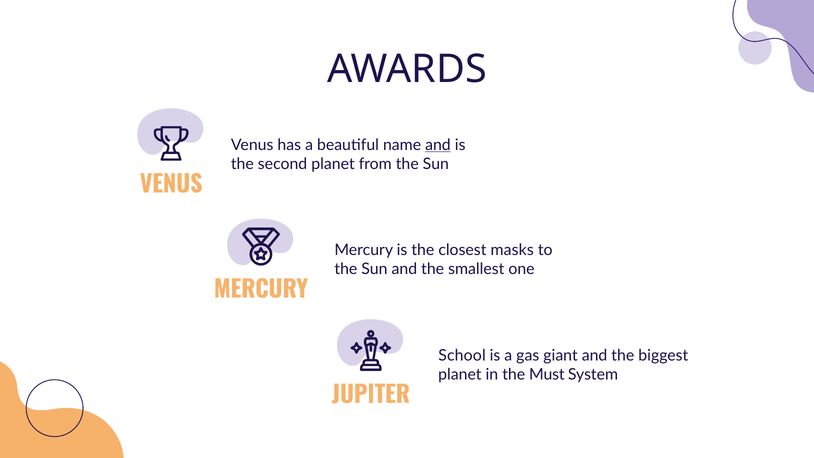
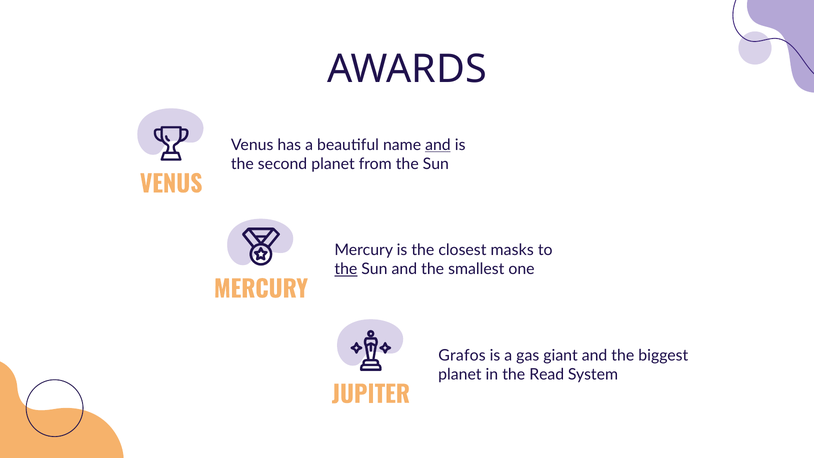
the at (346, 269) underline: none -> present
School: School -> Grafos
Must: Must -> Read
